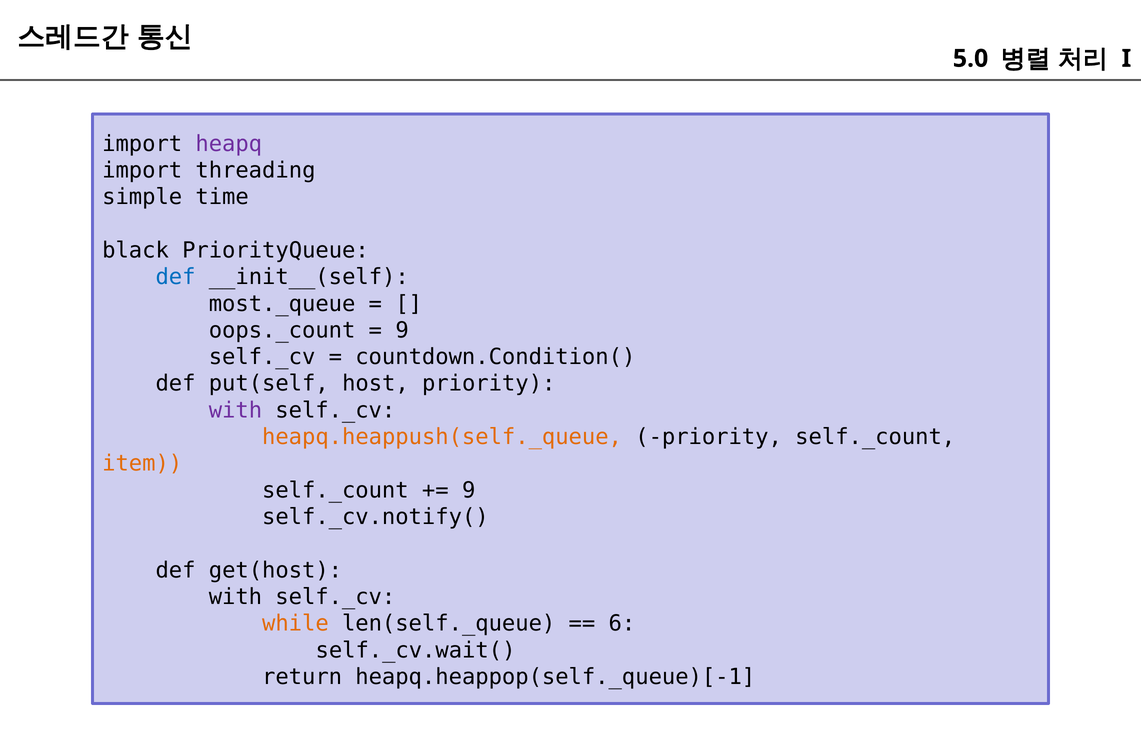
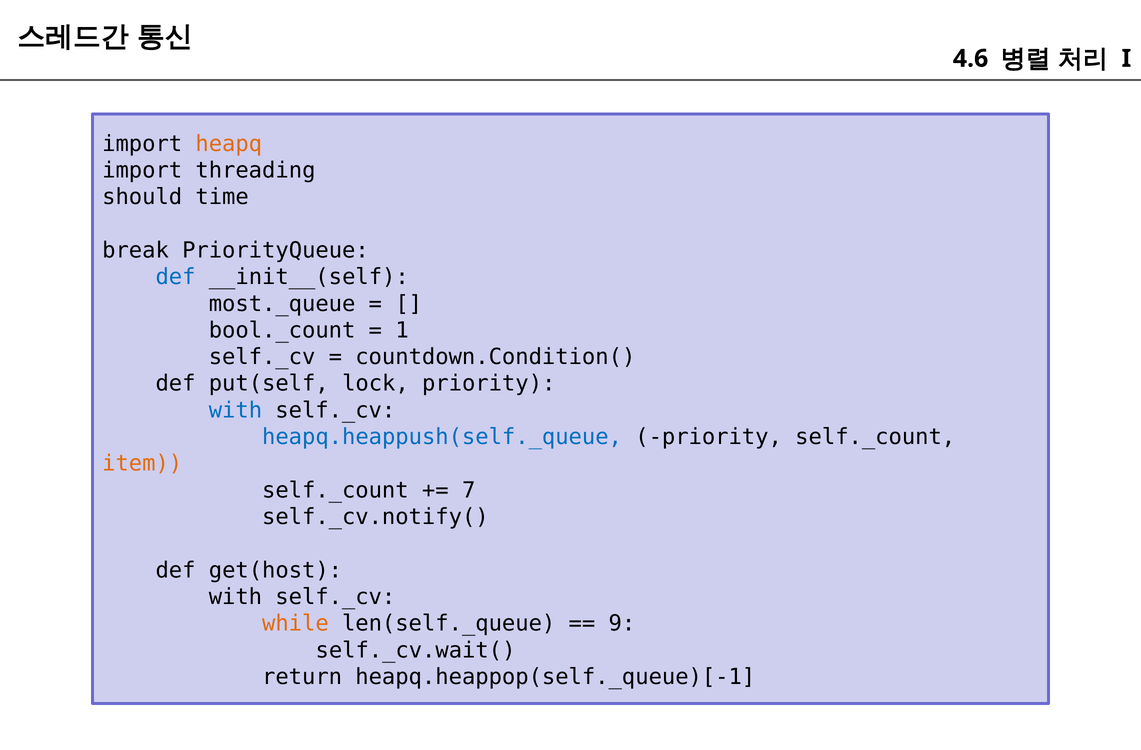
5.0: 5.0 -> 4.6
heapq colour: purple -> orange
simple: simple -> should
black: black -> break
oops._count: oops._count -> bool._count
9 at (402, 330): 9 -> 1
host: host -> lock
with at (235, 410) colour: purple -> blue
heapq.heappush(self._queue colour: orange -> blue
9 at (469, 490): 9 -> 7
6: 6 -> 9
